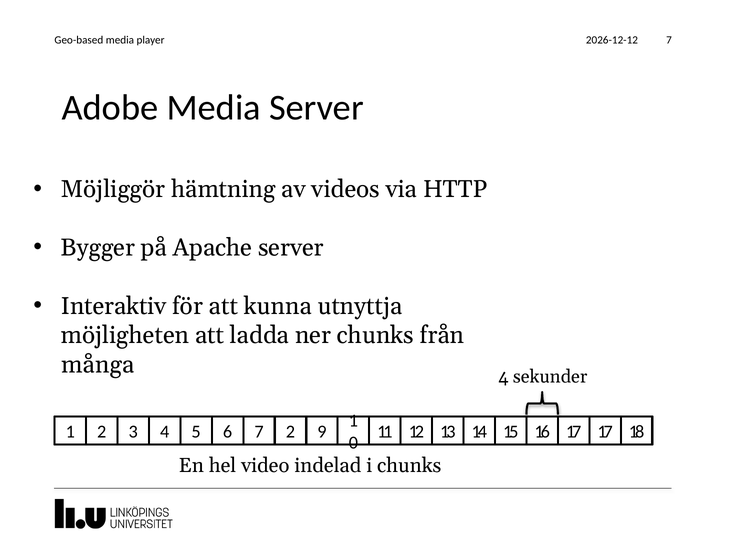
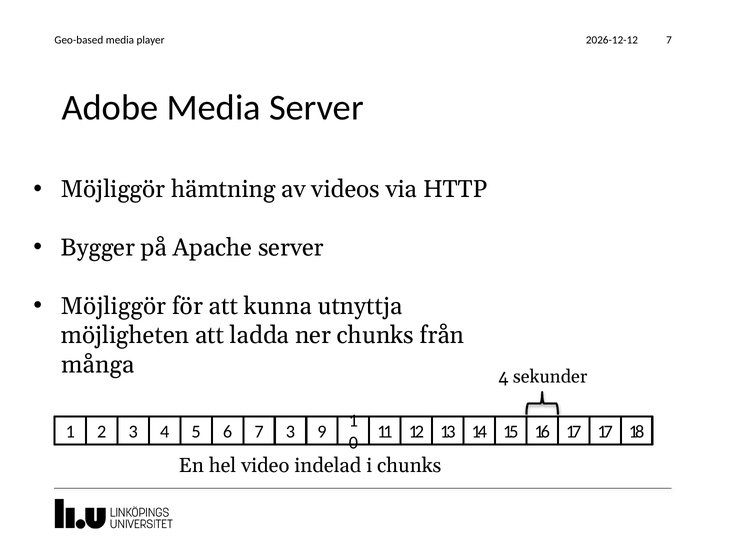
Interaktiv at (114, 306): Interaktiv -> Möjliggör
7 2: 2 -> 3
